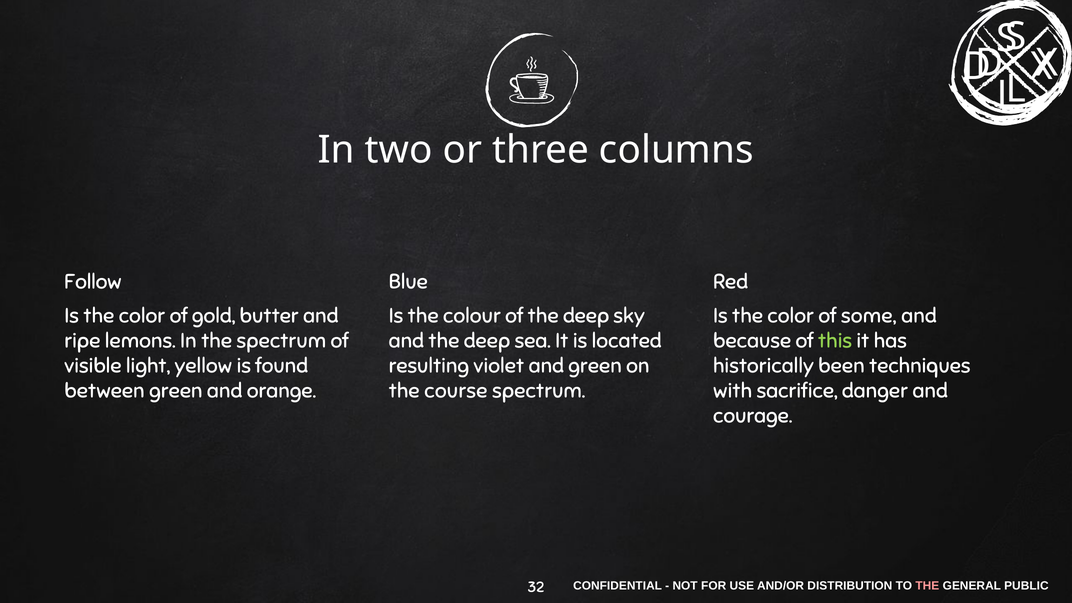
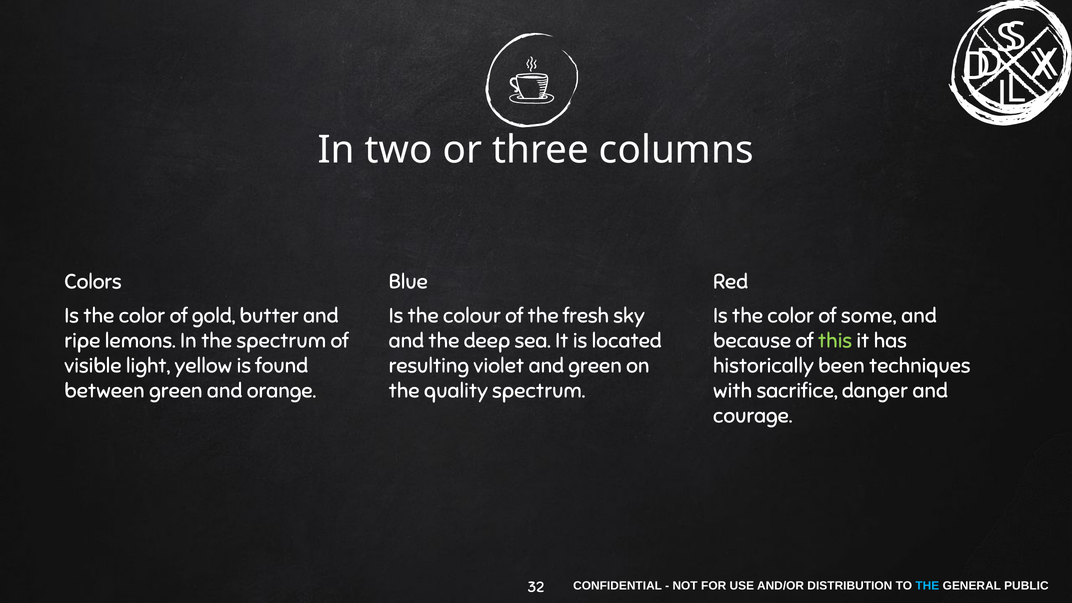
Follow: Follow -> Colors
of the deep: deep -> fresh
course: course -> quality
THE at (927, 586) colour: pink -> light blue
